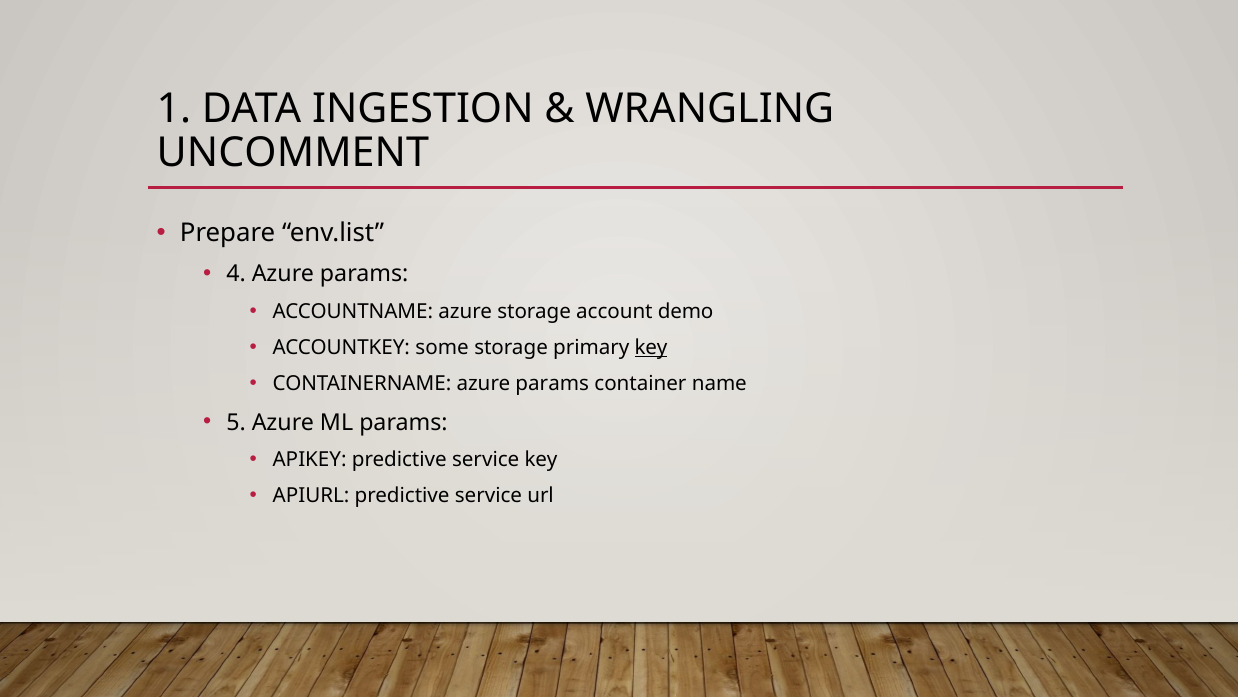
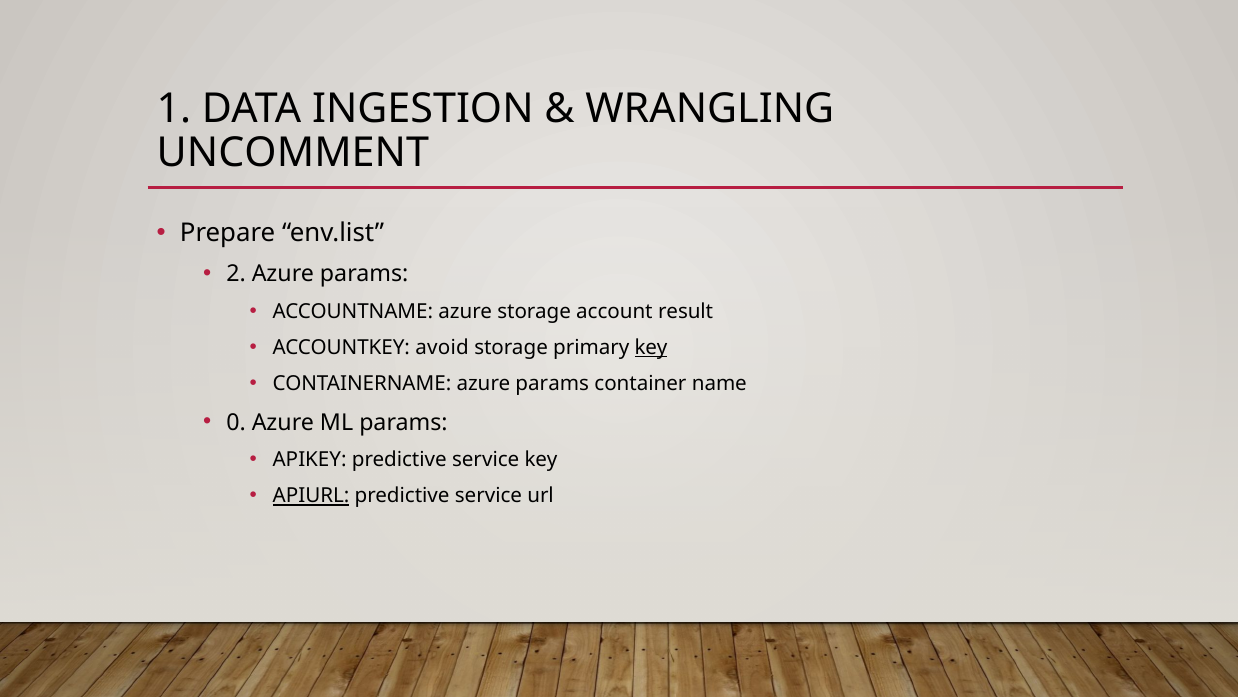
4: 4 -> 2
demo: demo -> result
some: some -> avoid
5: 5 -> 0
APIURL underline: none -> present
